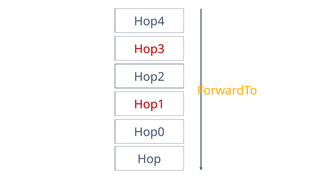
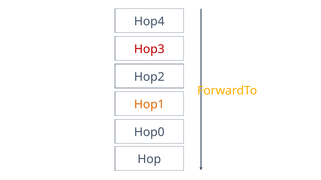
Hop1 colour: red -> orange
